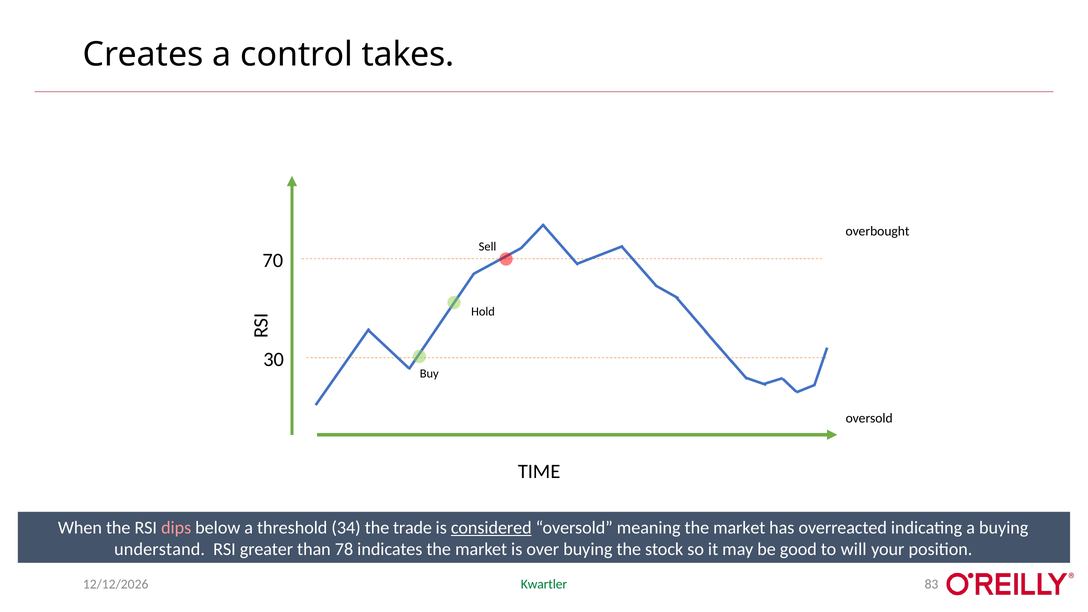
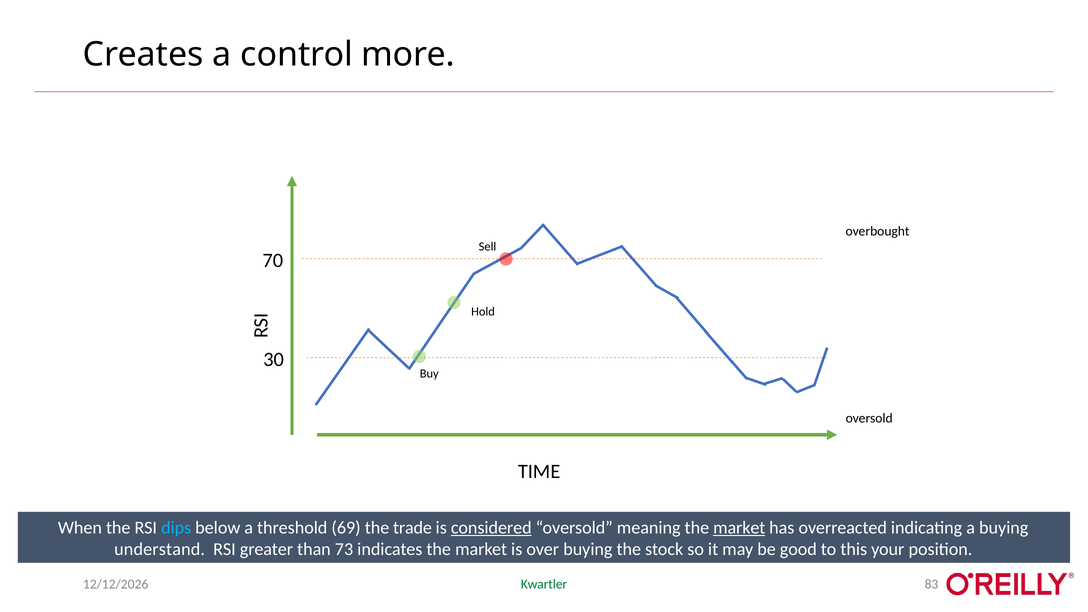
takes: takes -> more
dips colour: pink -> light blue
34: 34 -> 69
market at (739, 528) underline: none -> present
78: 78 -> 73
will: will -> this
